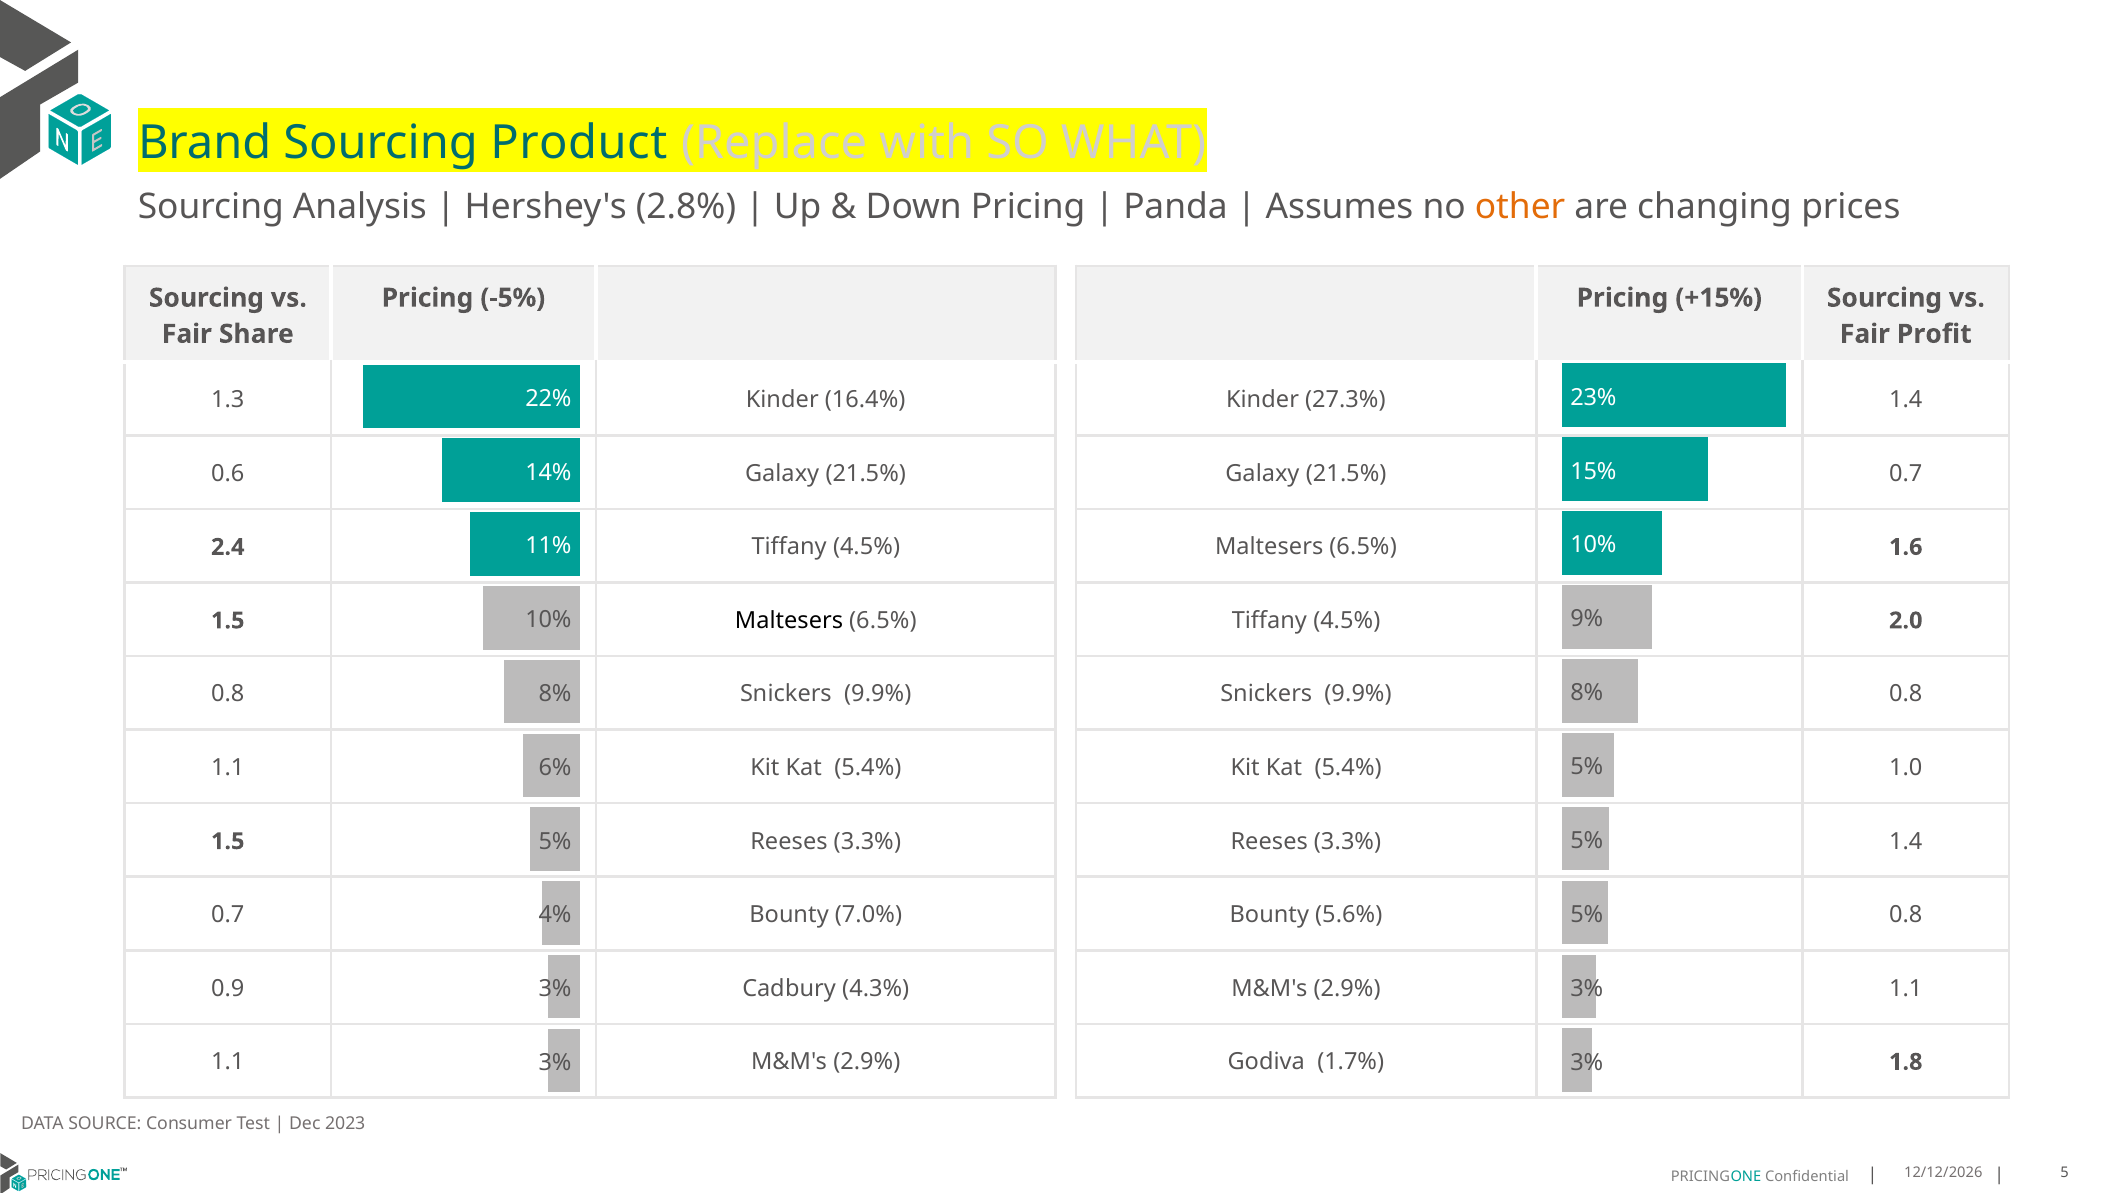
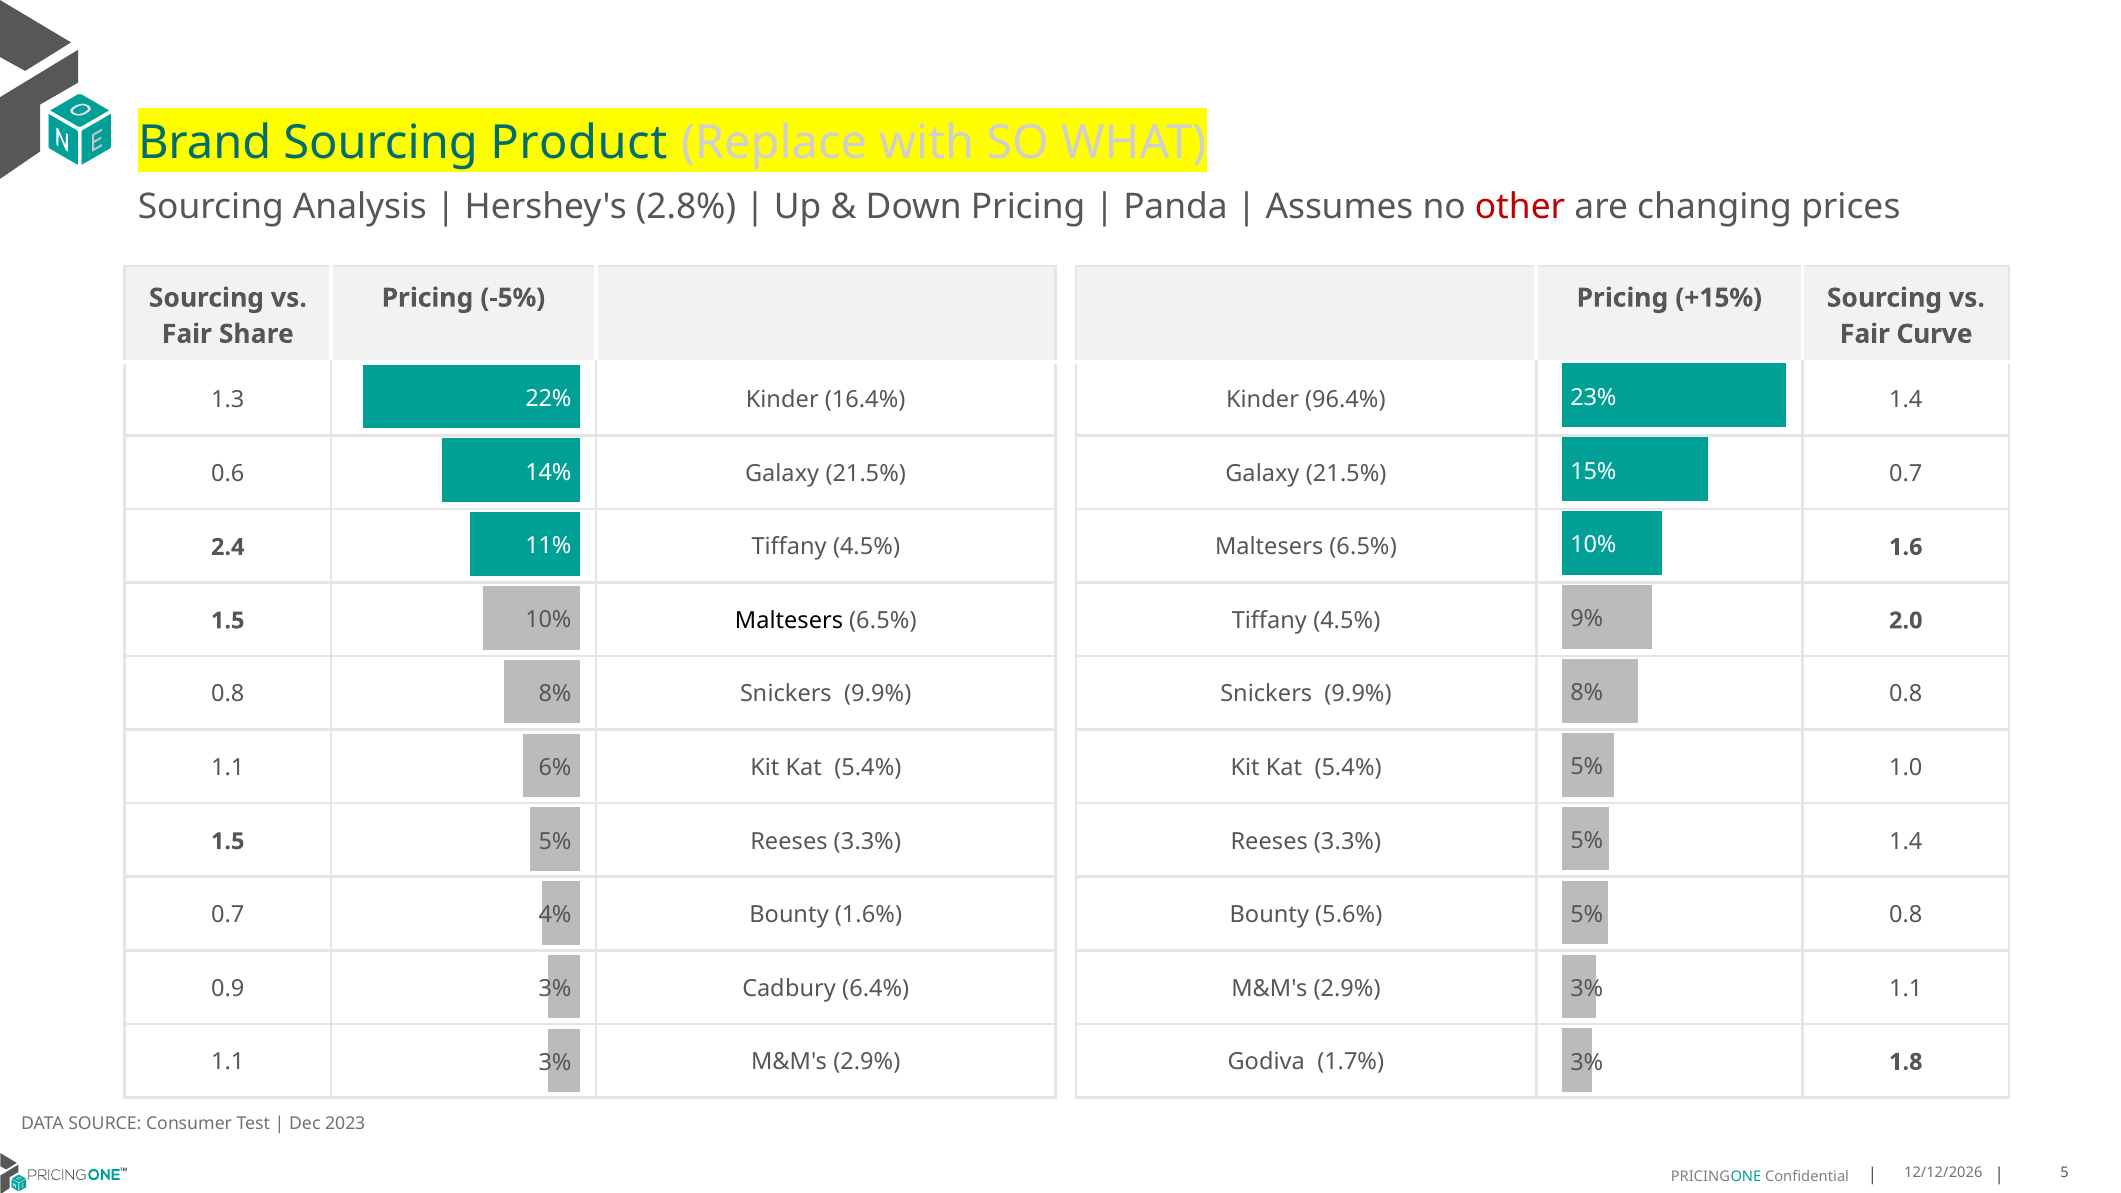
other colour: orange -> red
Profit: Profit -> Curve
27.3%: 27.3% -> 96.4%
7.0%: 7.0% -> 1.6%
4.3%: 4.3% -> 6.4%
